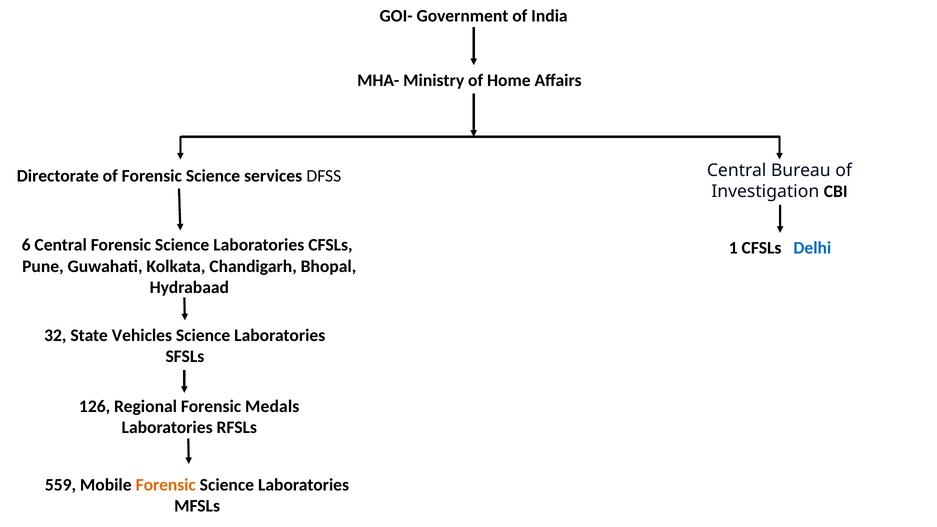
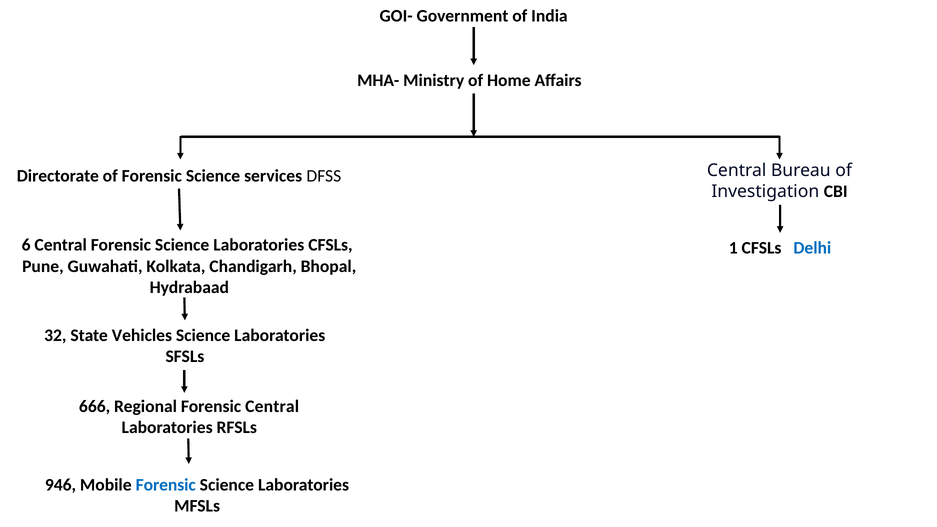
126: 126 -> 666
Forensic Medals: Medals -> Central
559: 559 -> 946
Forensic at (166, 485) colour: orange -> blue
